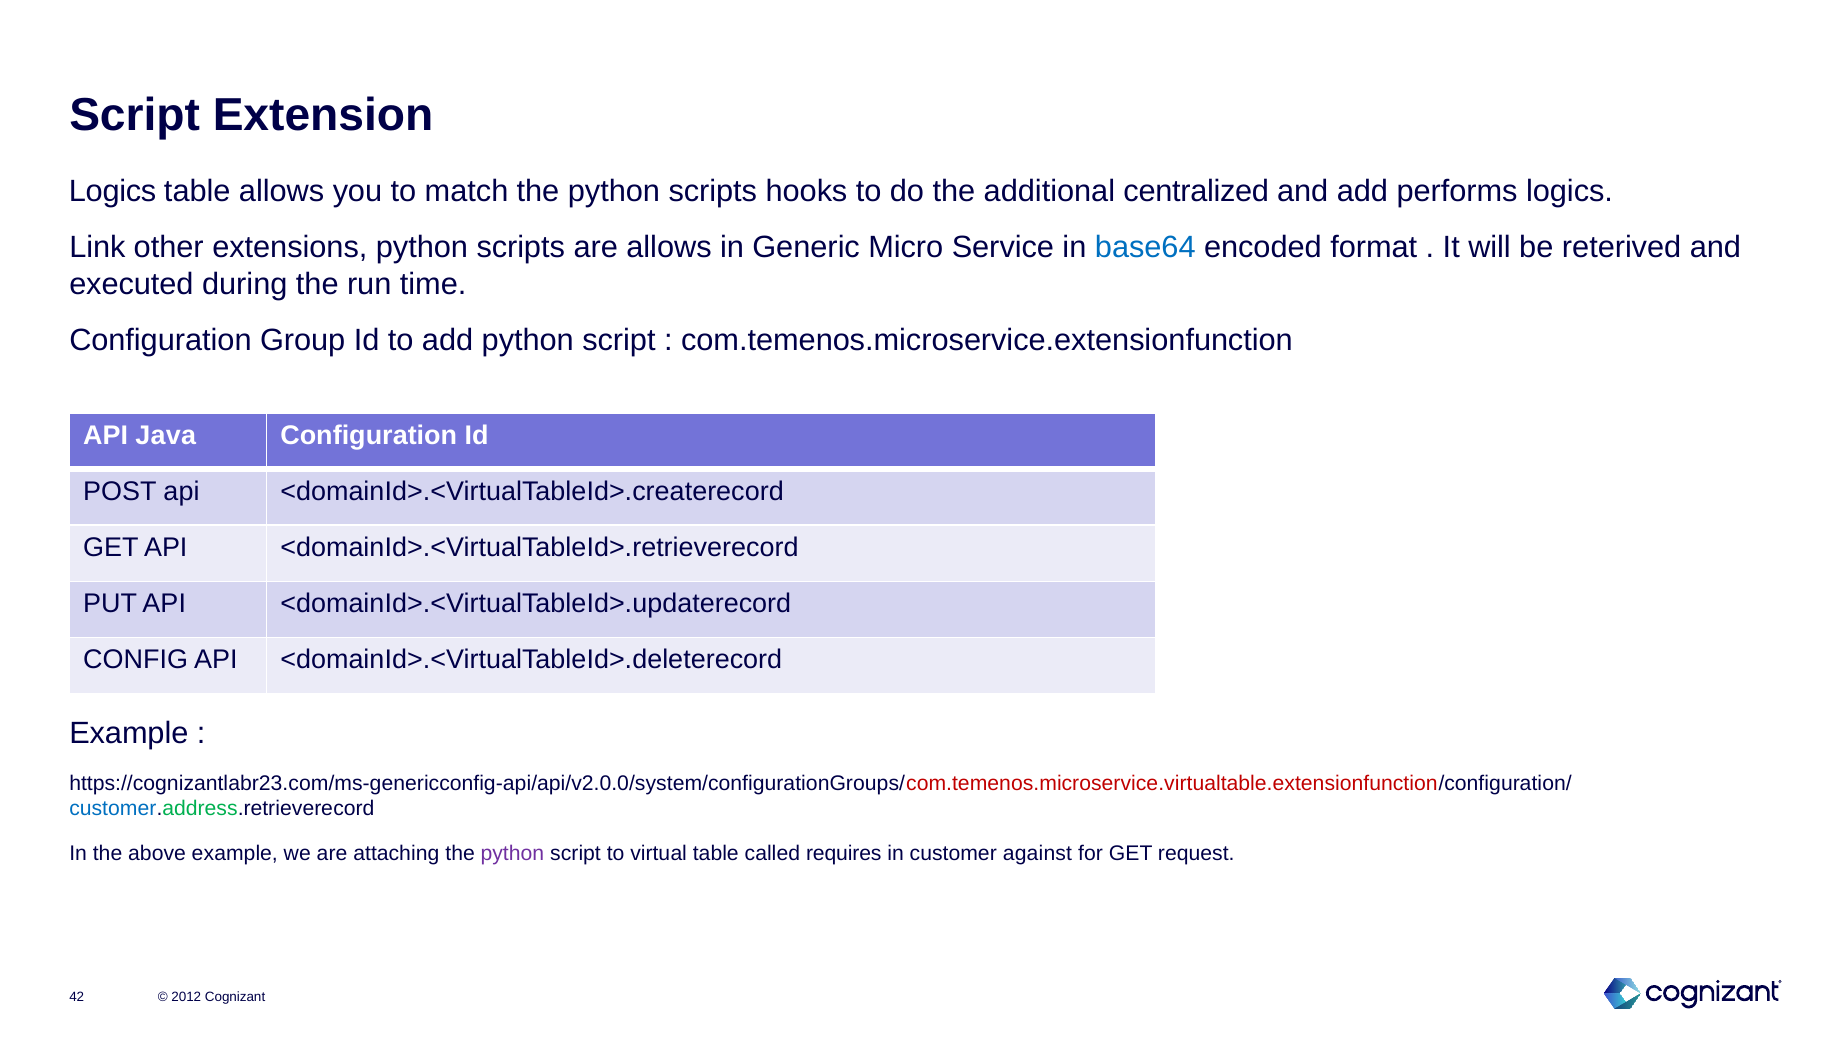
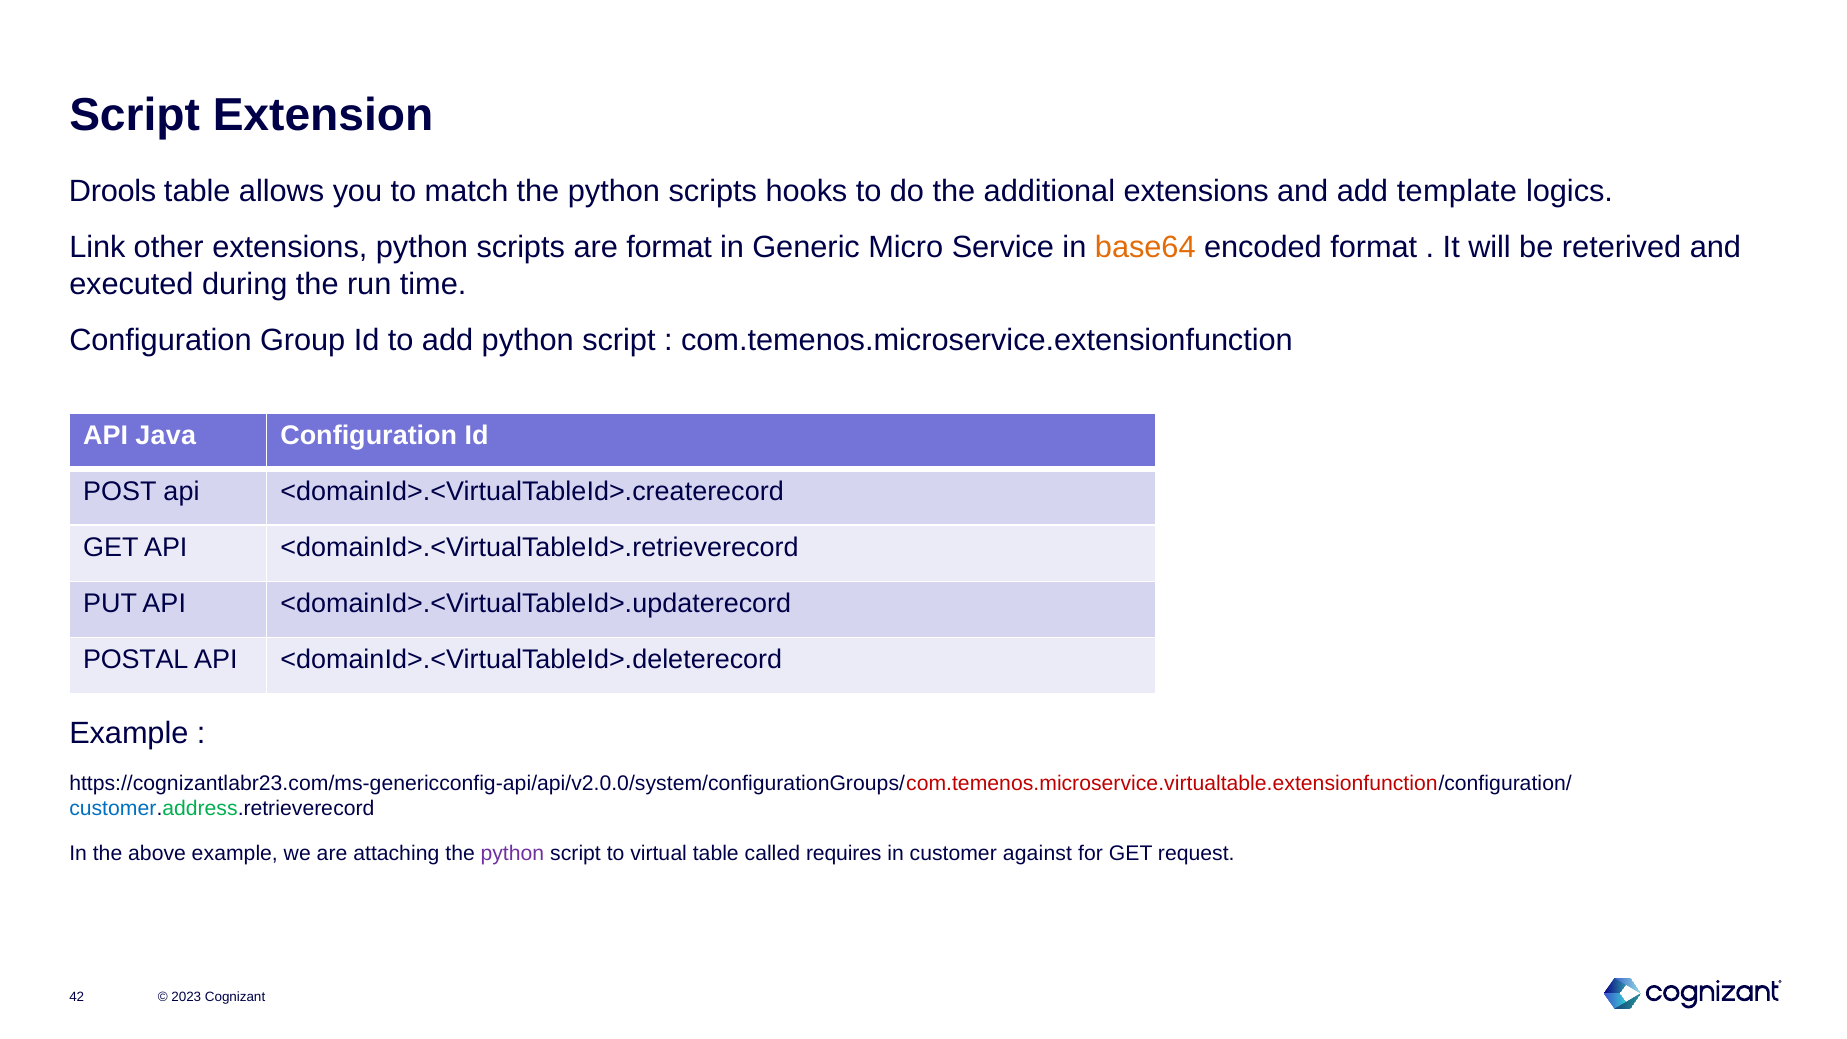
Logics at (113, 191): Logics -> Drools
additional centralized: centralized -> extensions
performs: performs -> template
are allows: allows -> format
base64 colour: blue -> orange
CONFIG: CONFIG -> POSTAL
2012: 2012 -> 2023
